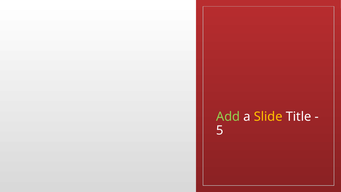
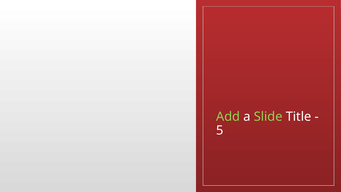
Slide colour: yellow -> light green
